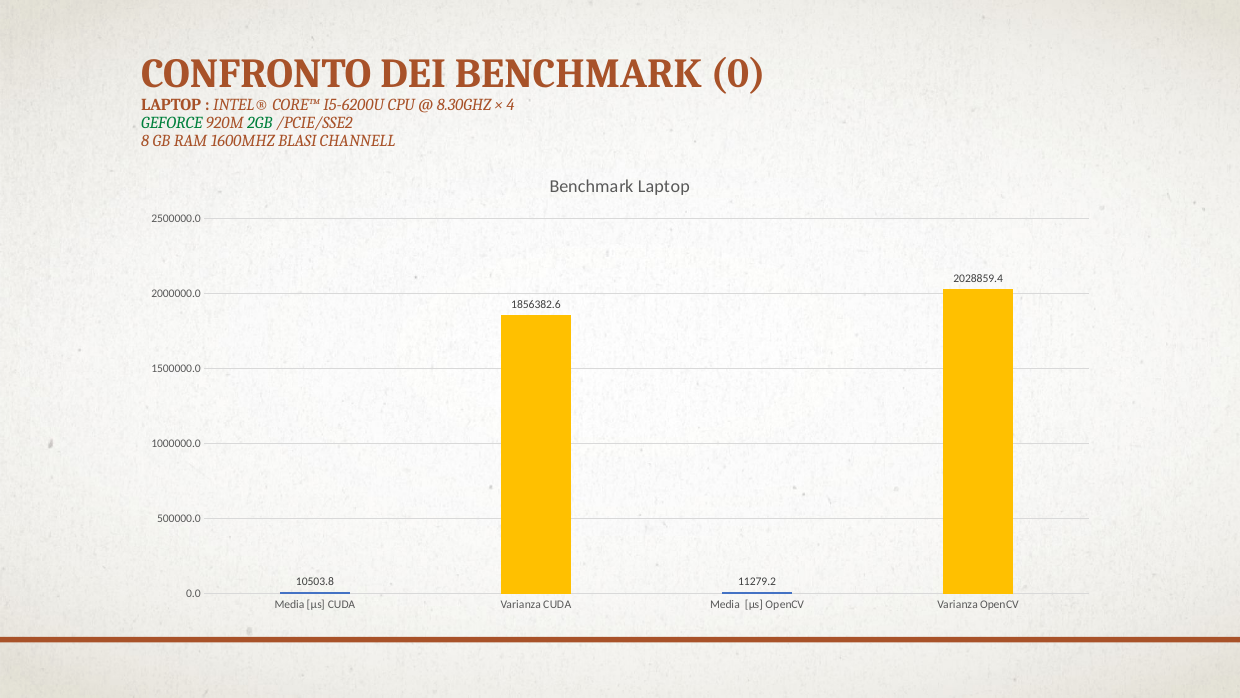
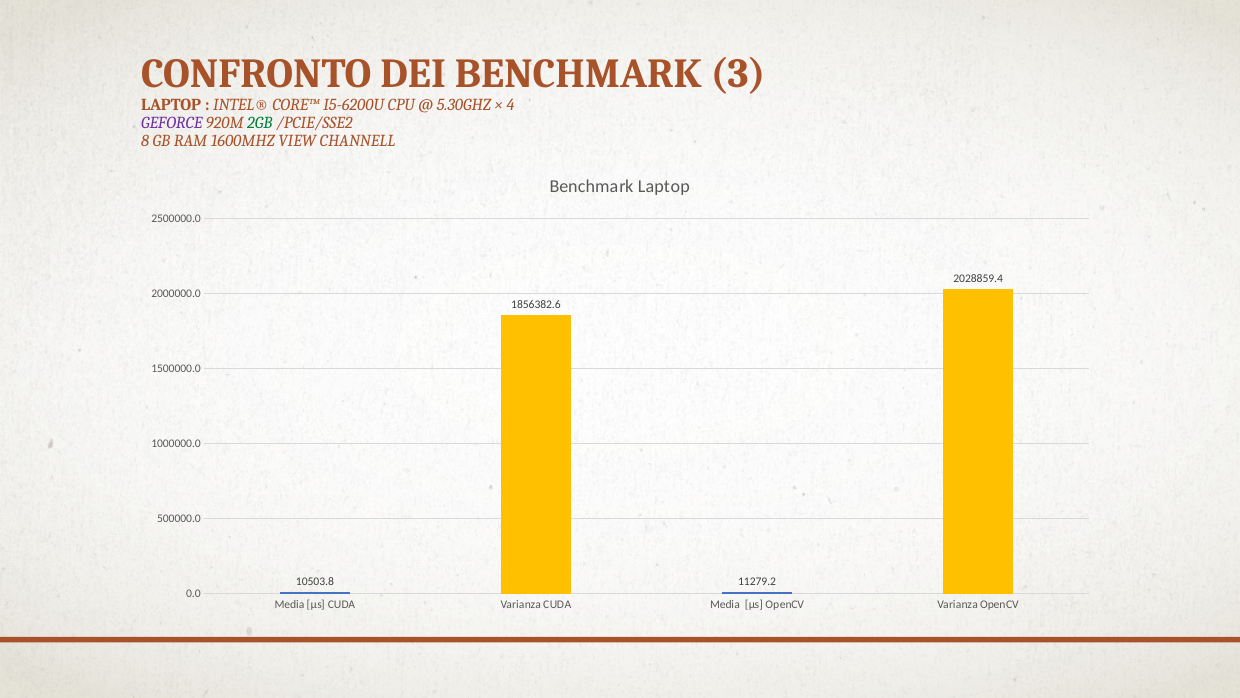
0: 0 -> 3
8.30GHZ: 8.30GHZ -> 5.30GHZ
GEFORCE colour: green -> purple
BLASI: BLASI -> VIEW
